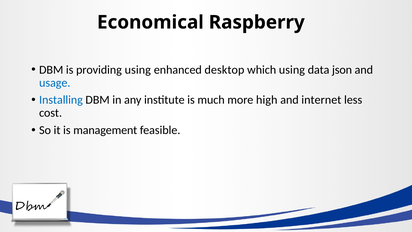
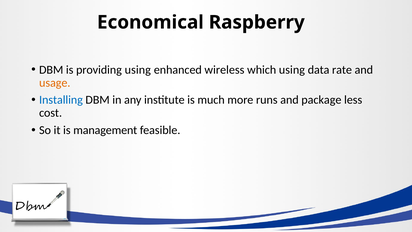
desktop: desktop -> wireless
json: json -> rate
usage colour: blue -> orange
high: high -> runs
internet: internet -> package
